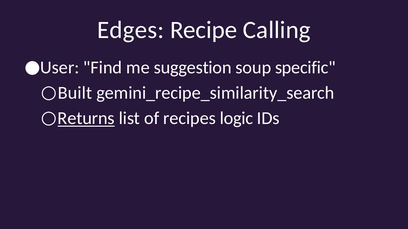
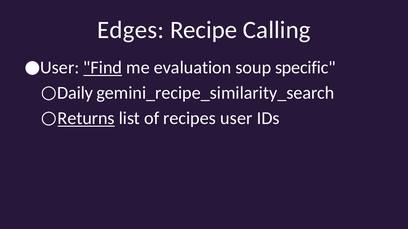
Find underline: none -> present
suggestion: suggestion -> evaluation
Built: Built -> Daily
recipes logic: logic -> user
